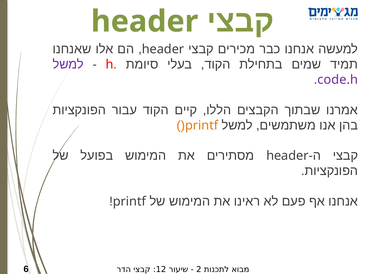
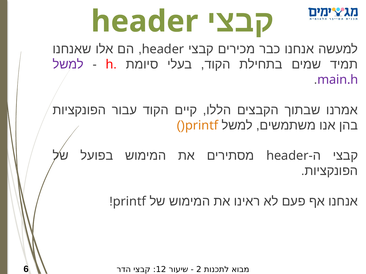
code.h: code.h -> main.h
